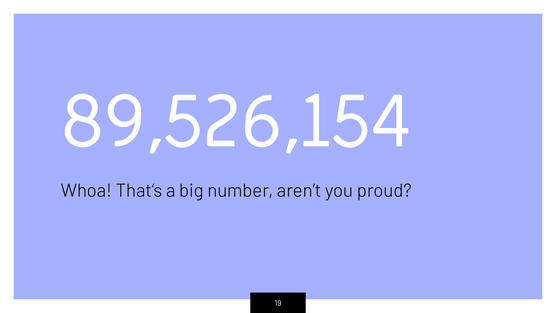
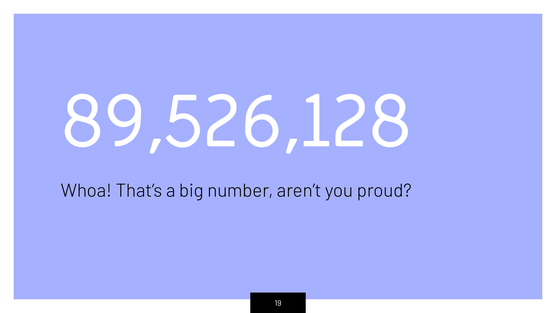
89,526,154: 89,526,154 -> 89,526,128
